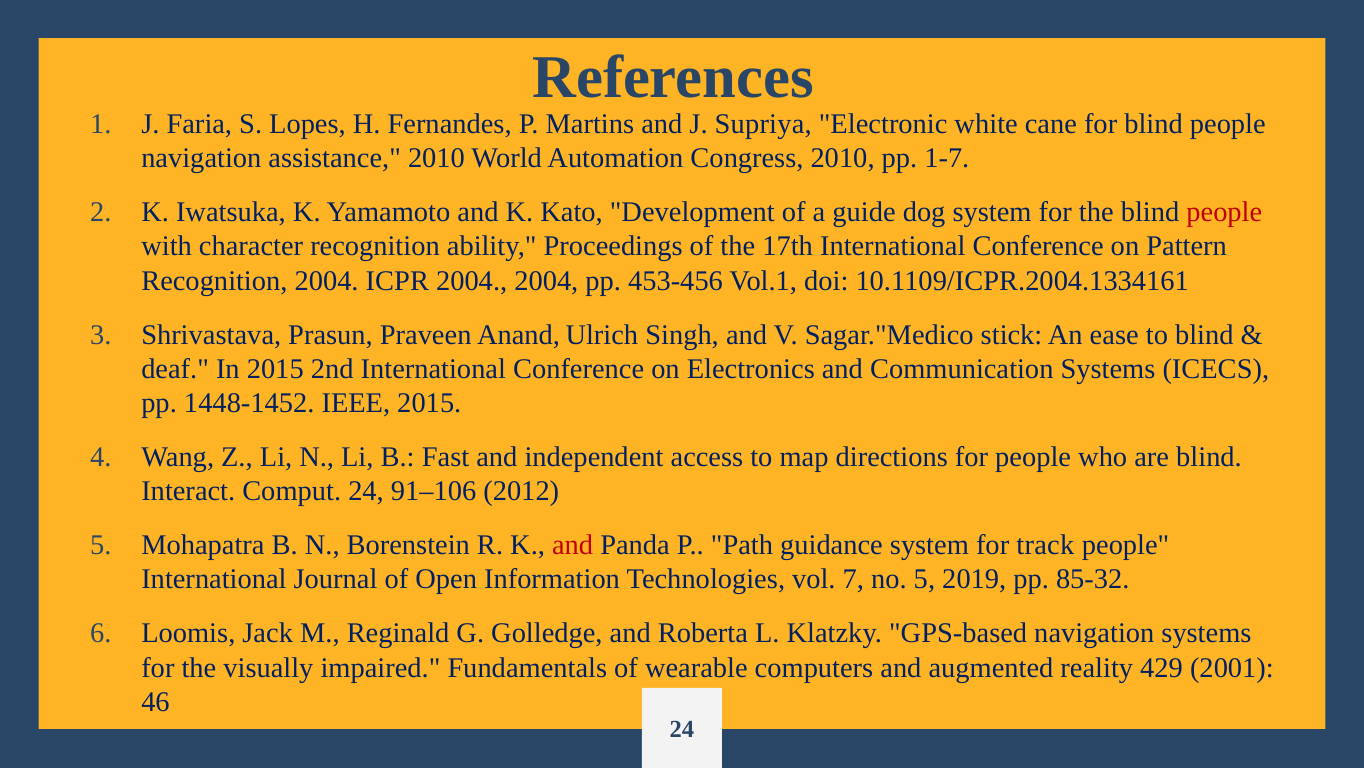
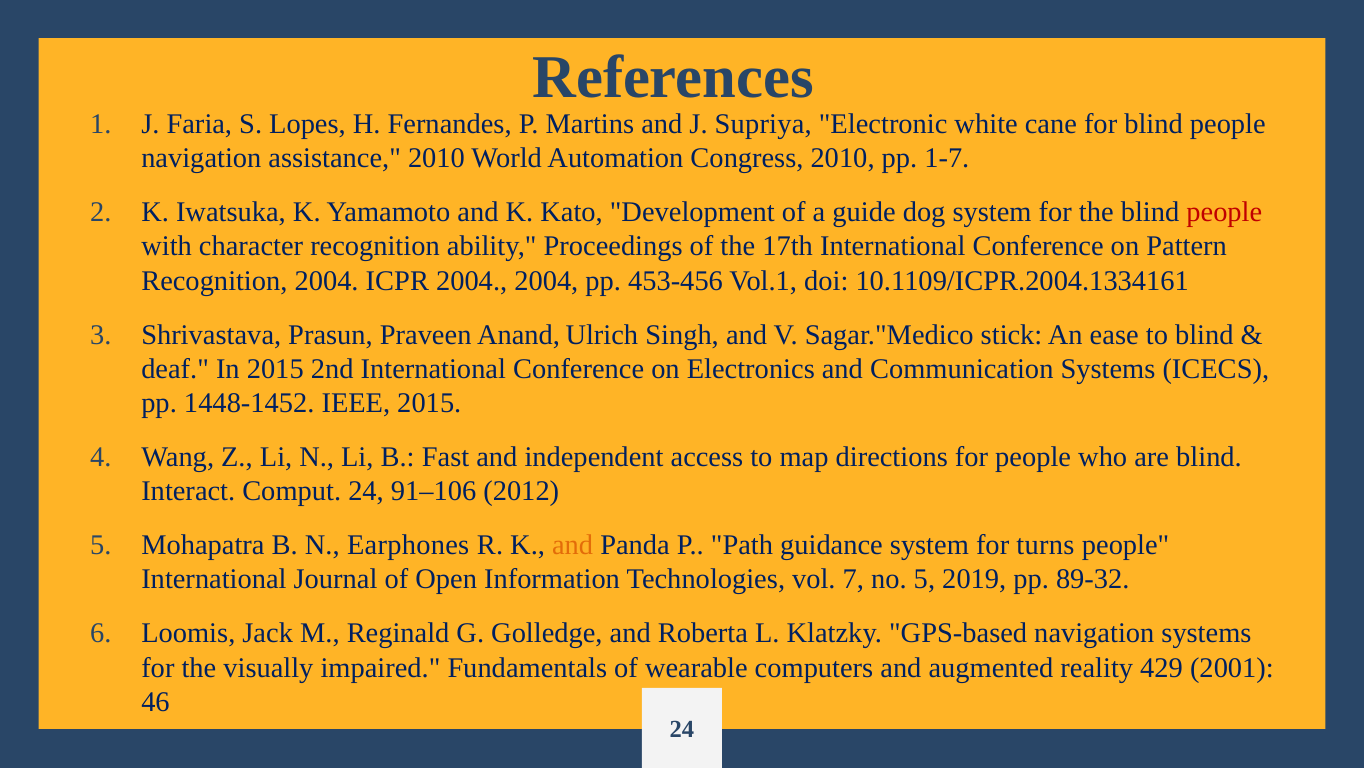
Borenstein: Borenstein -> Earphones
and at (573, 545) colour: red -> orange
track: track -> turns
85-32: 85-32 -> 89-32
